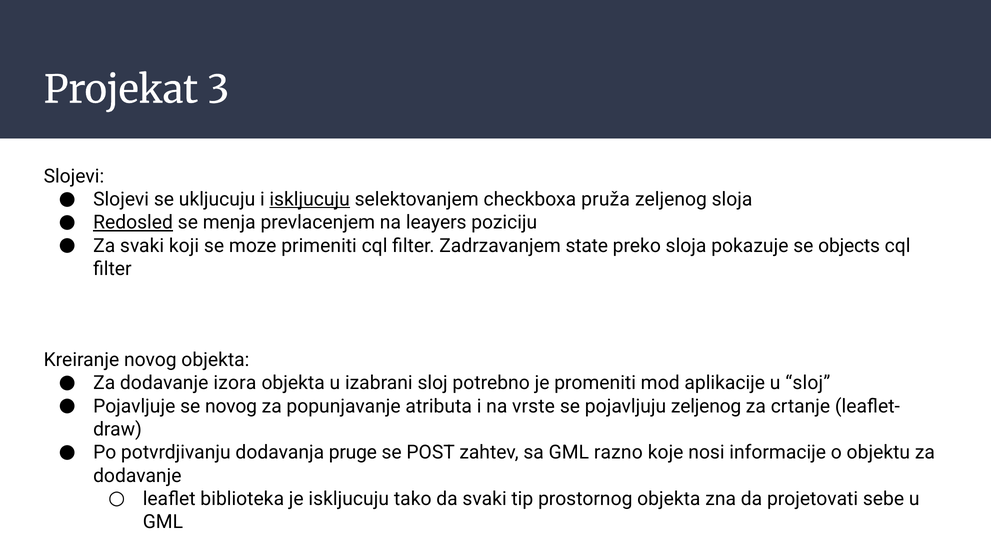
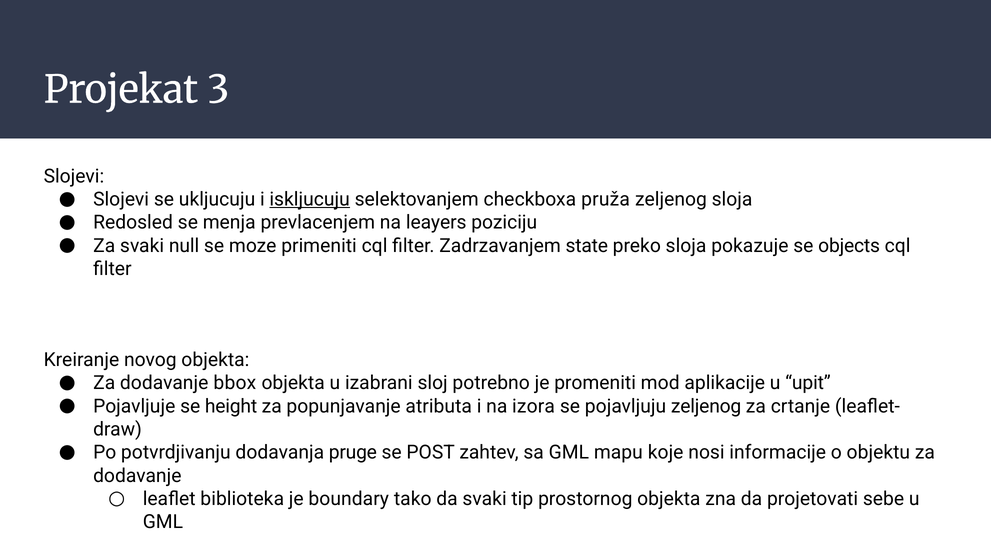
Redosled underline: present -> none
koji: koji -> null
izora: izora -> bbox
u sloj: sloj -> upit
se novog: novog -> height
vrste: vrste -> izora
razno: razno -> mapu
je iskljucuju: iskljucuju -> boundary
